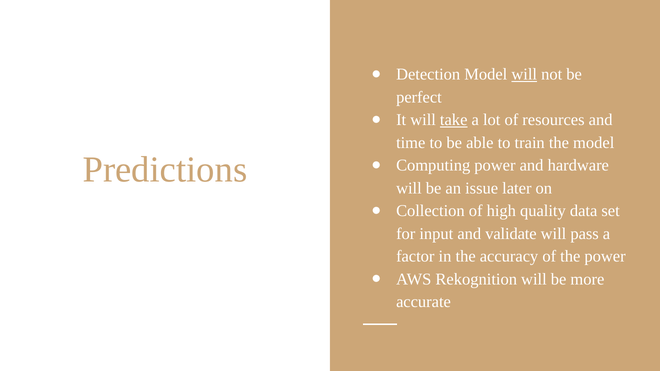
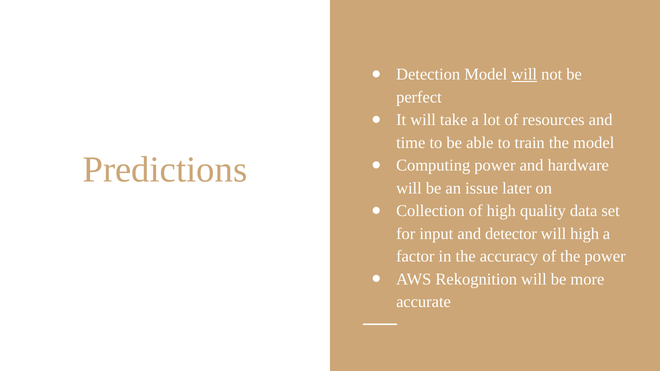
take underline: present -> none
validate: validate -> detector
will pass: pass -> high
